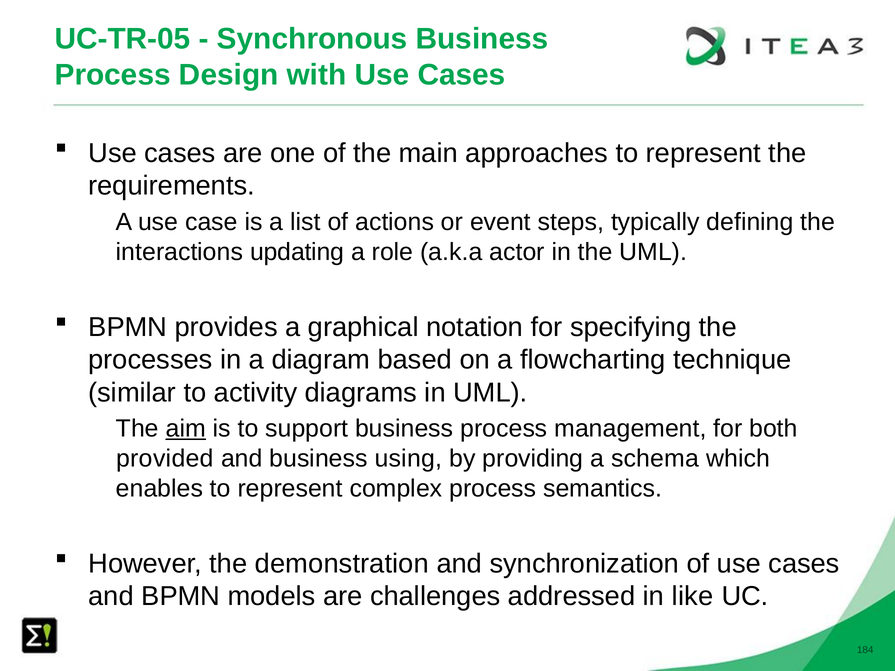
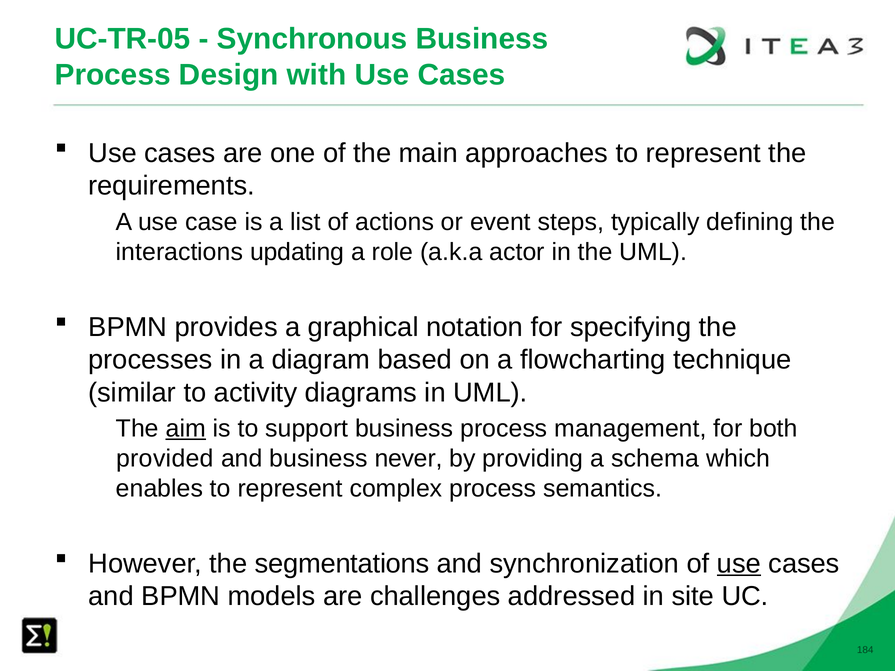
using: using -> never
demonstration: demonstration -> segmentations
use at (739, 564) underline: none -> present
like: like -> site
